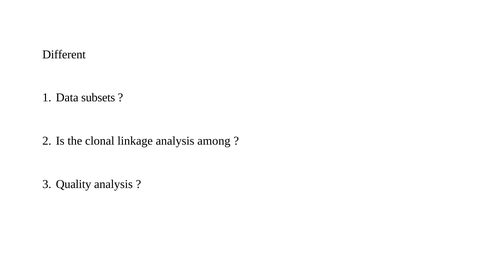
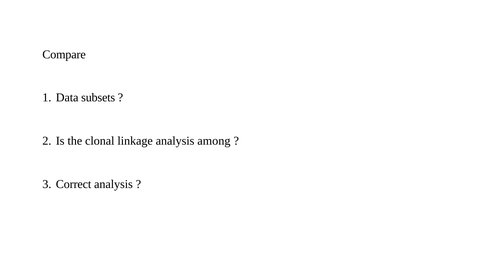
Different: Different -> Compare
Quality: Quality -> Correct
